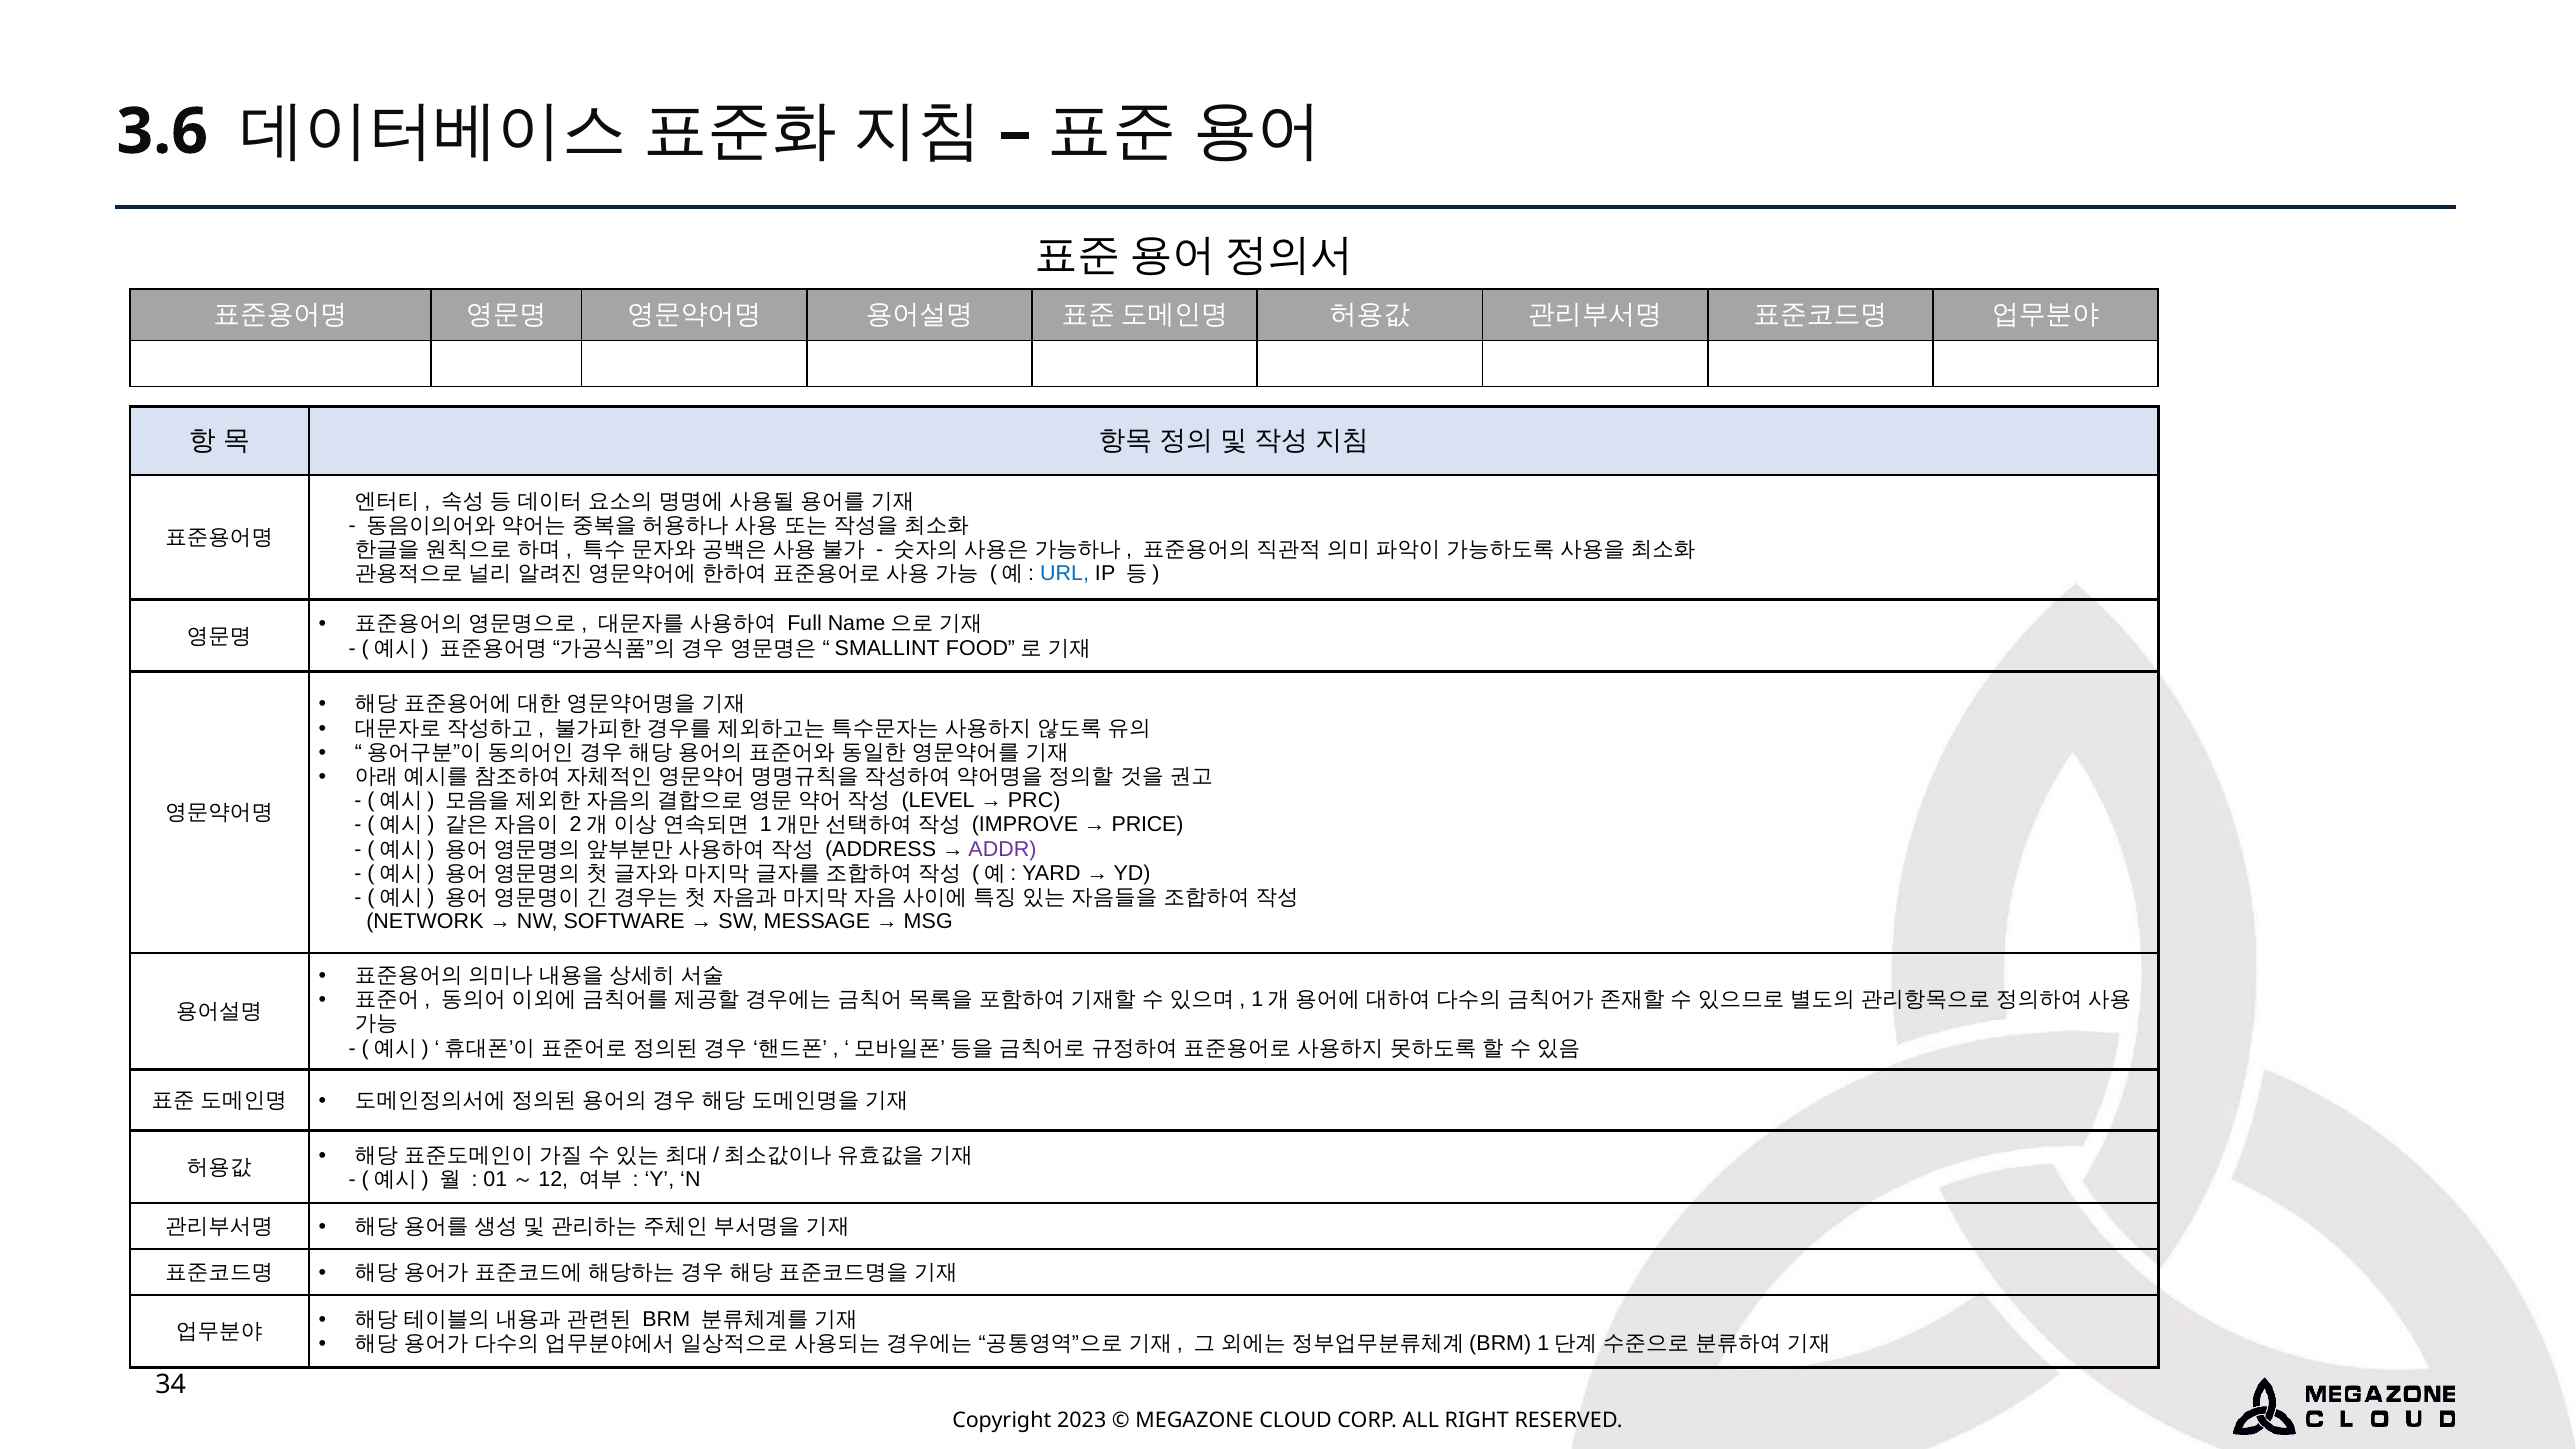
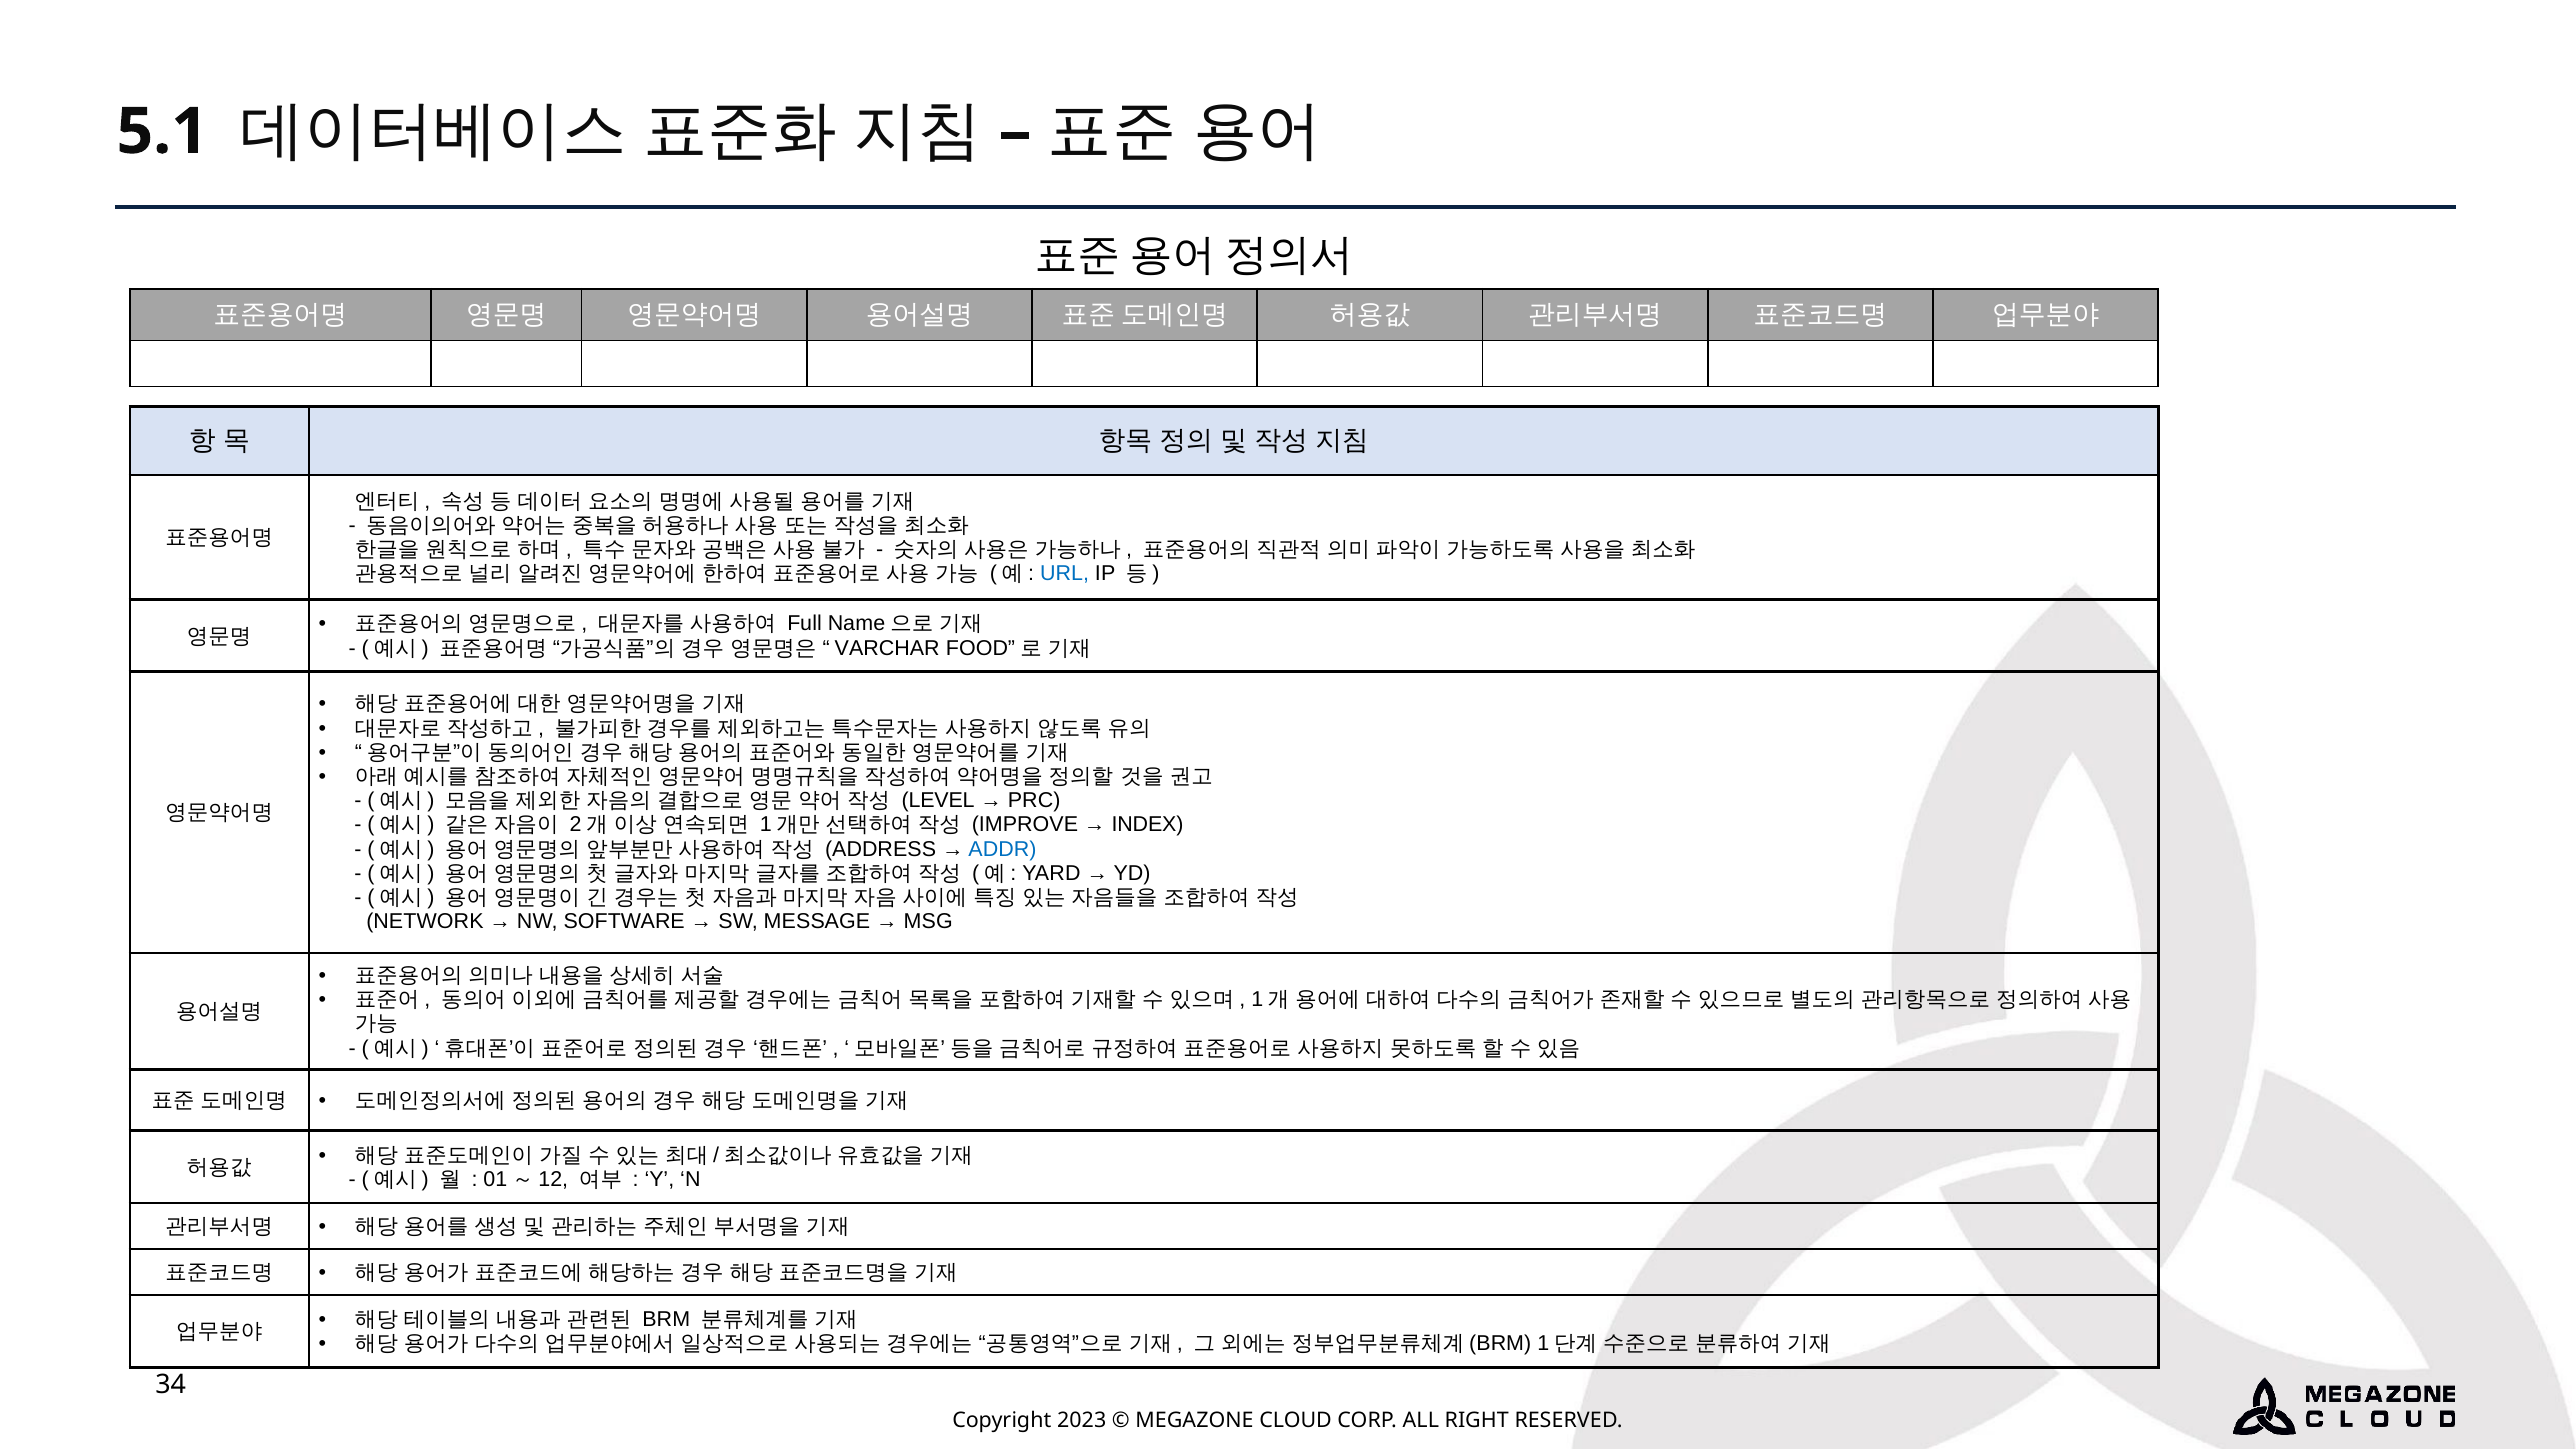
3.6: 3.6 -> 5.1
SMALLINT: SMALLINT -> VARCHAR
PRICE: PRICE -> INDEX
ADDR colour: purple -> blue
